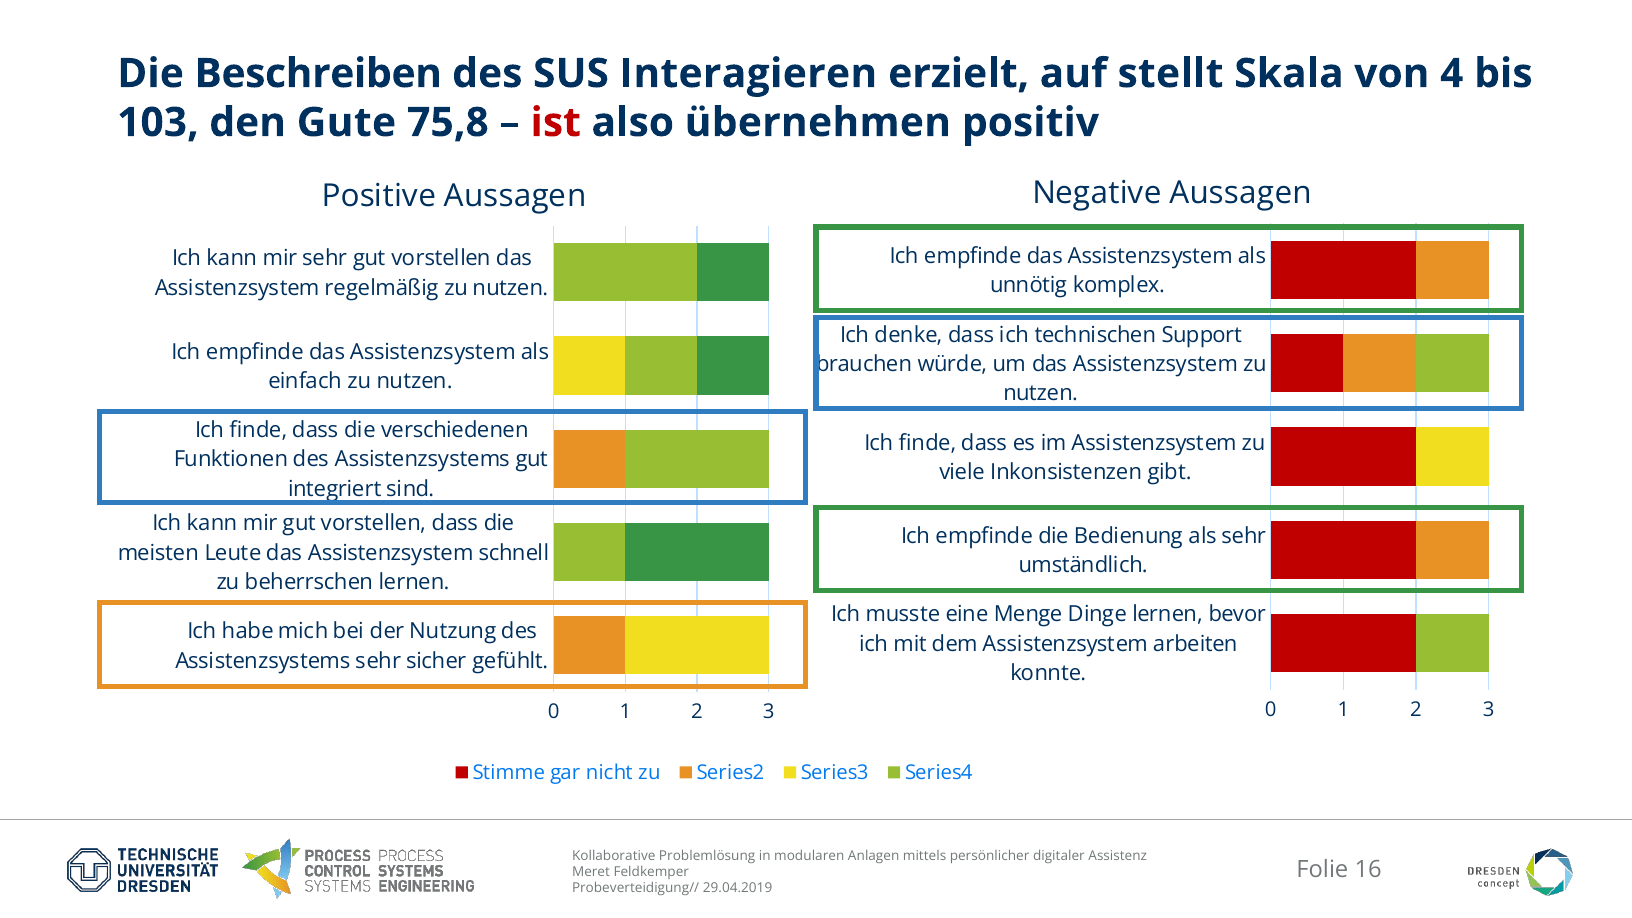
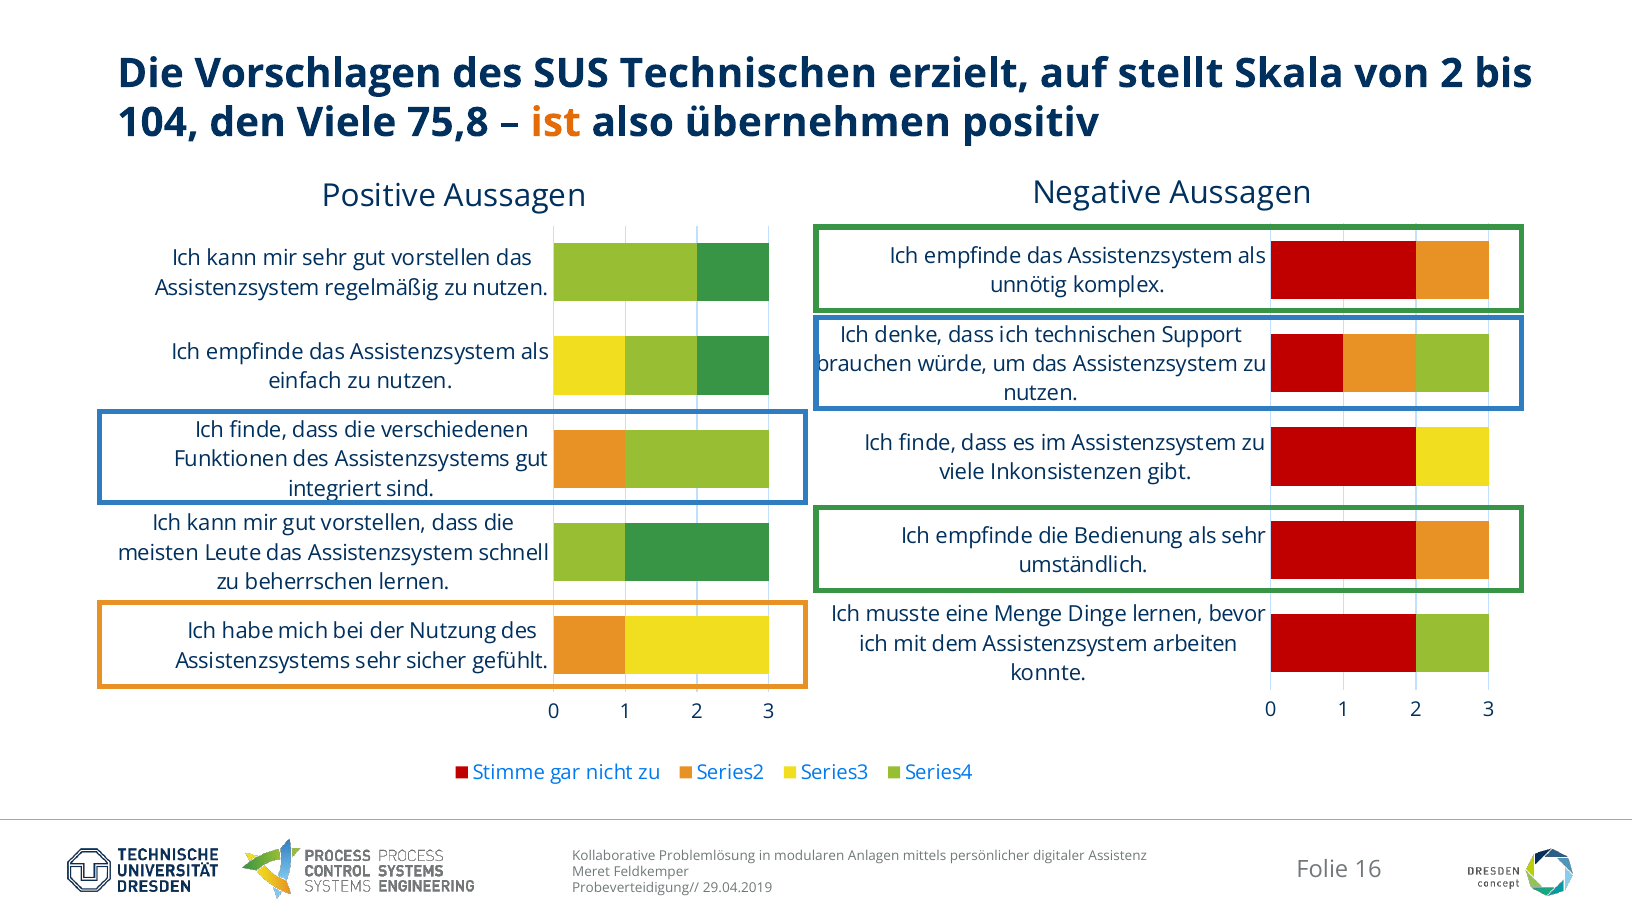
Beschreiben: Beschreiben -> Vorschlagen
SUS Interagieren: Interagieren -> Technischen
von 4: 4 -> 2
103: 103 -> 104
den Gute: Gute -> Viele
ist colour: red -> orange
